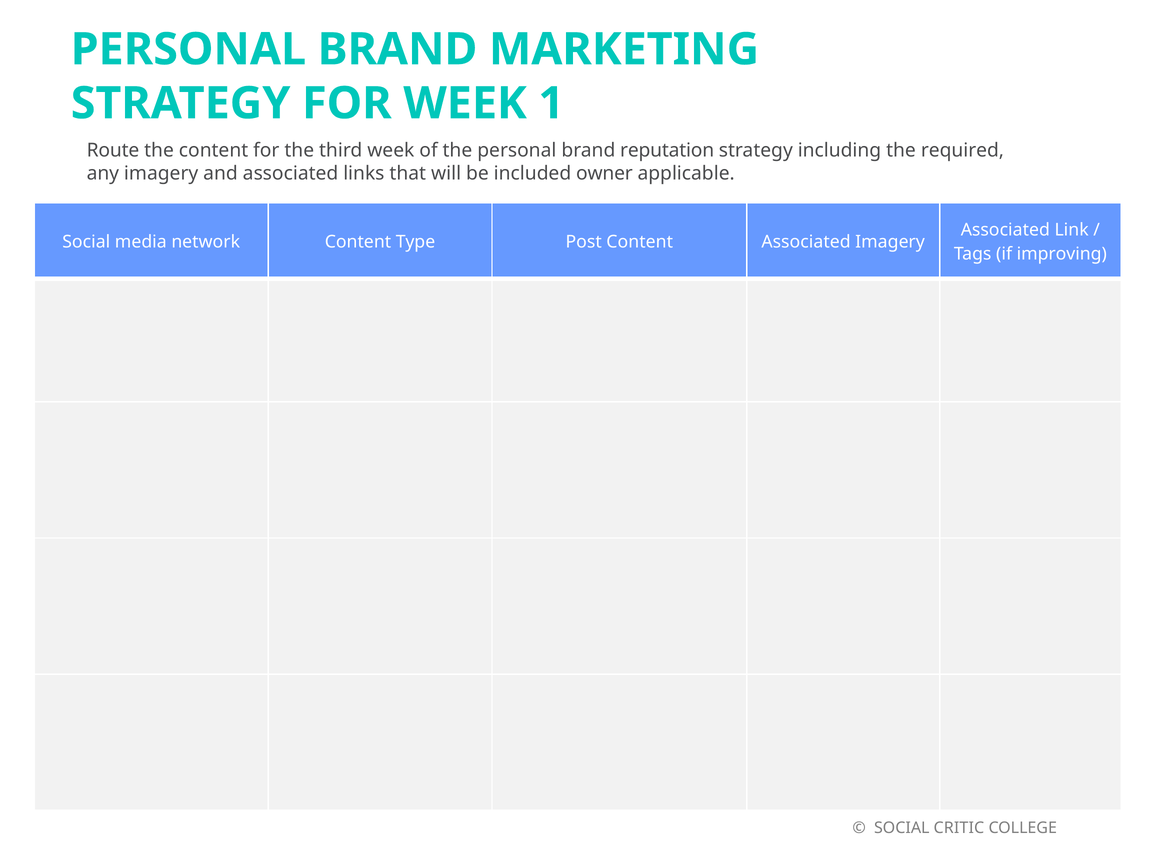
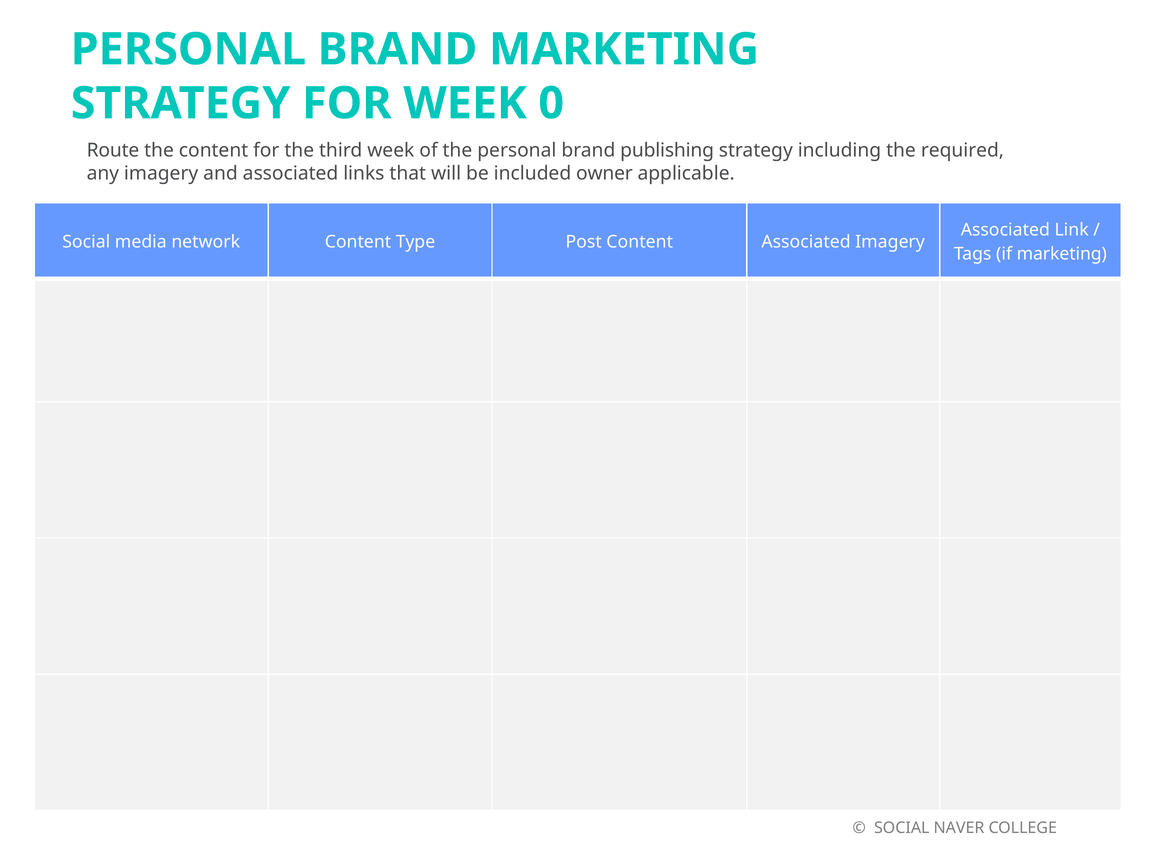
1: 1 -> 0
reputation: reputation -> publishing
if improving: improving -> marketing
CRITIC: CRITIC -> NAVER
